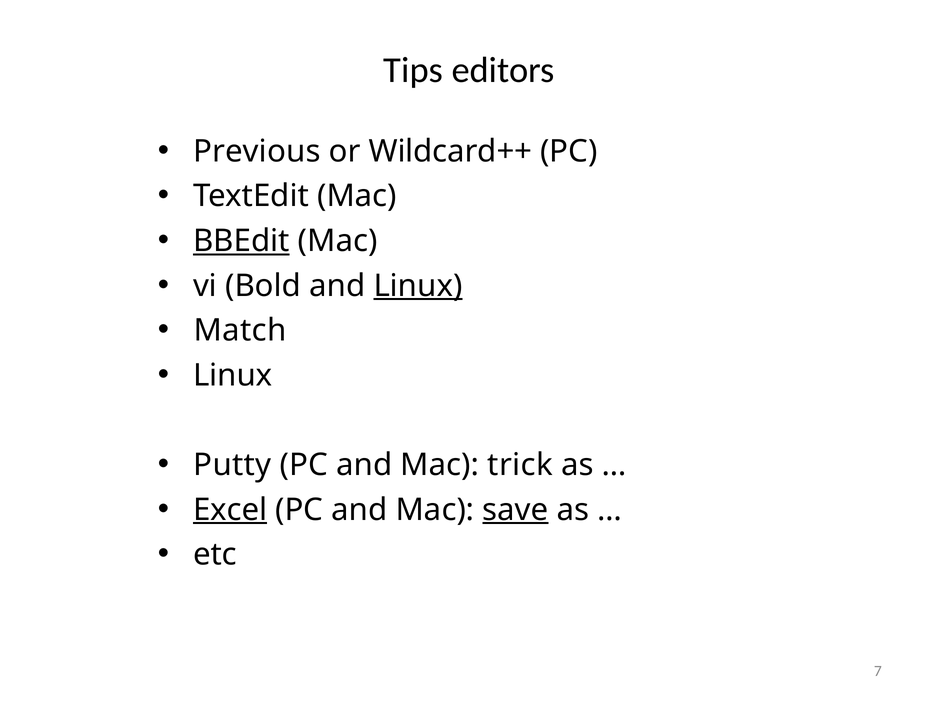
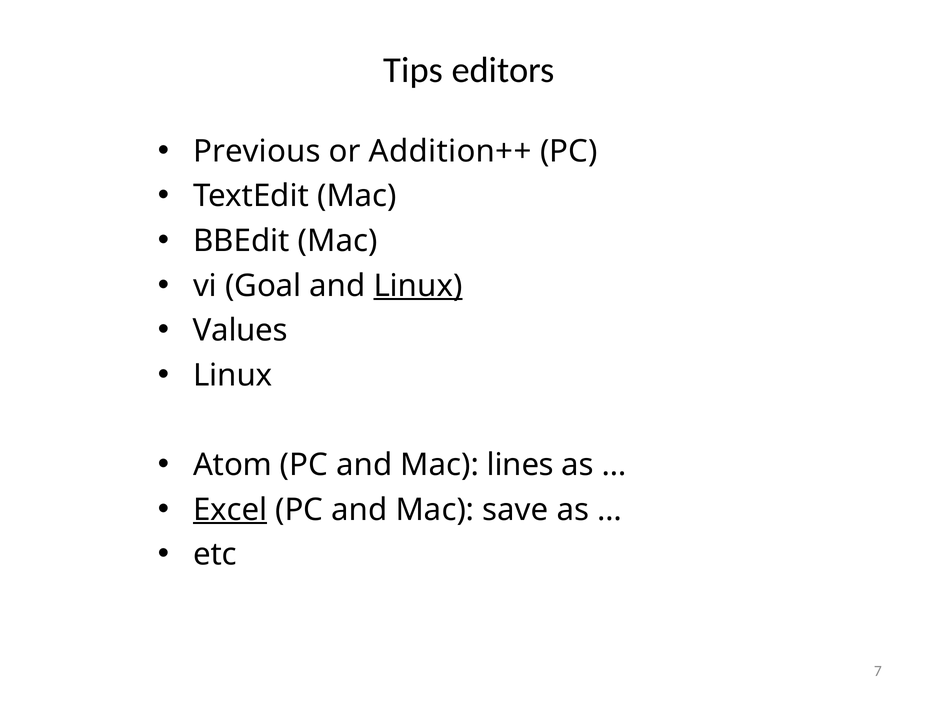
Wildcard++: Wildcard++ -> Addition++
BBEdit underline: present -> none
Bold: Bold -> Goal
Match: Match -> Values
Putty: Putty -> Atom
trick: trick -> lines
save underline: present -> none
